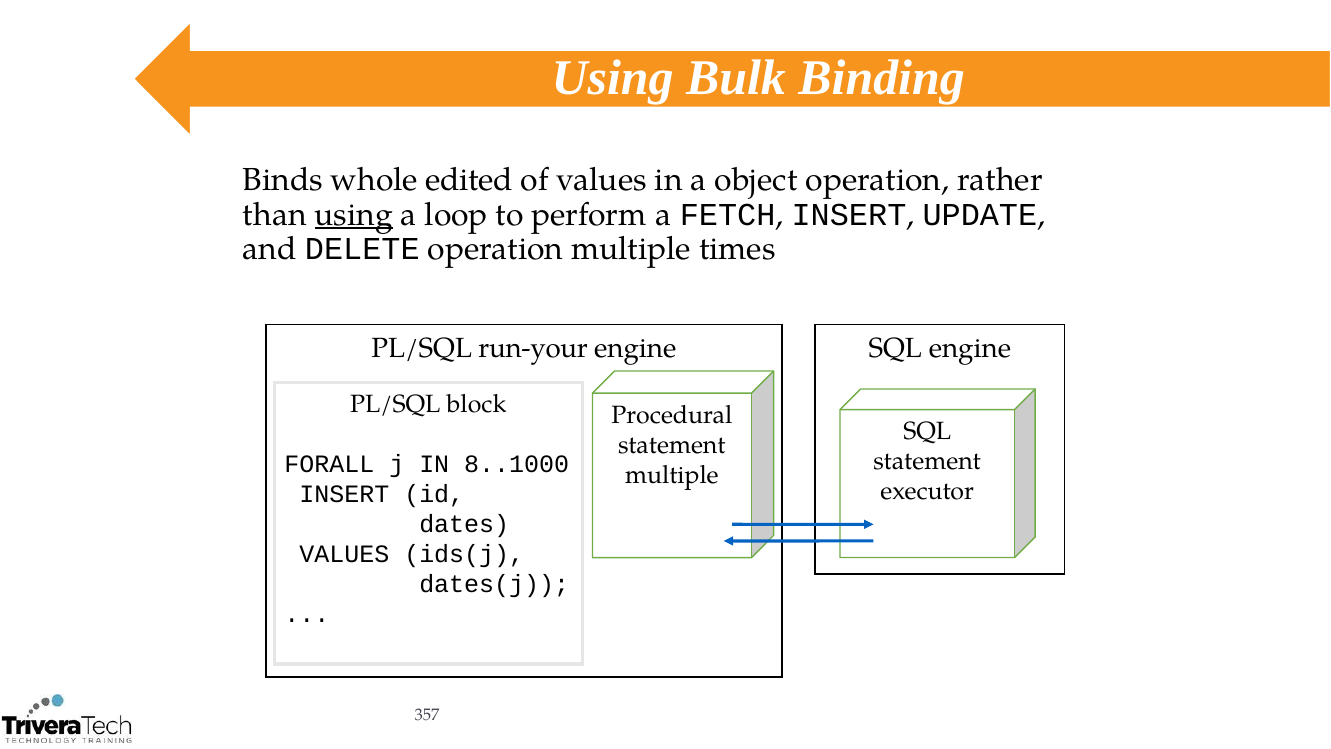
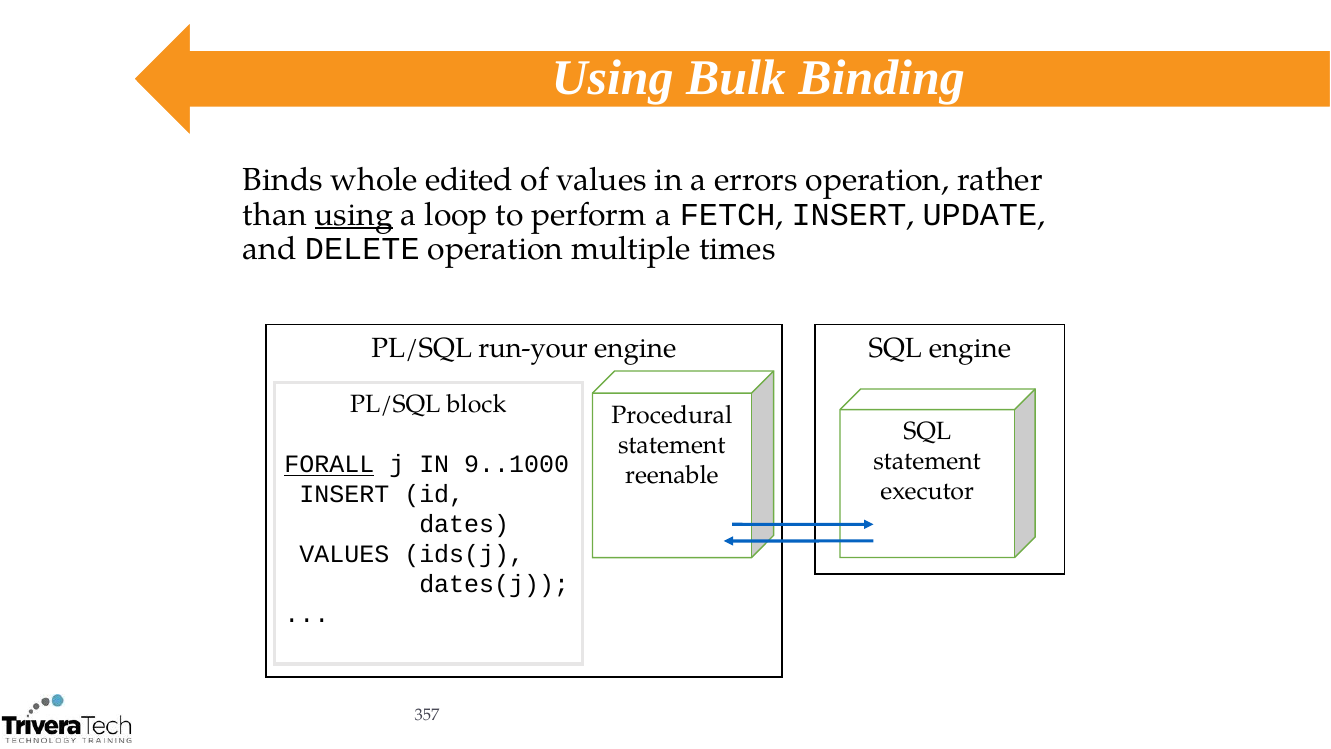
object: object -> errors
FORALL underline: none -> present
8..1000: 8..1000 -> 9..1000
multiple at (672, 475): multiple -> reenable
